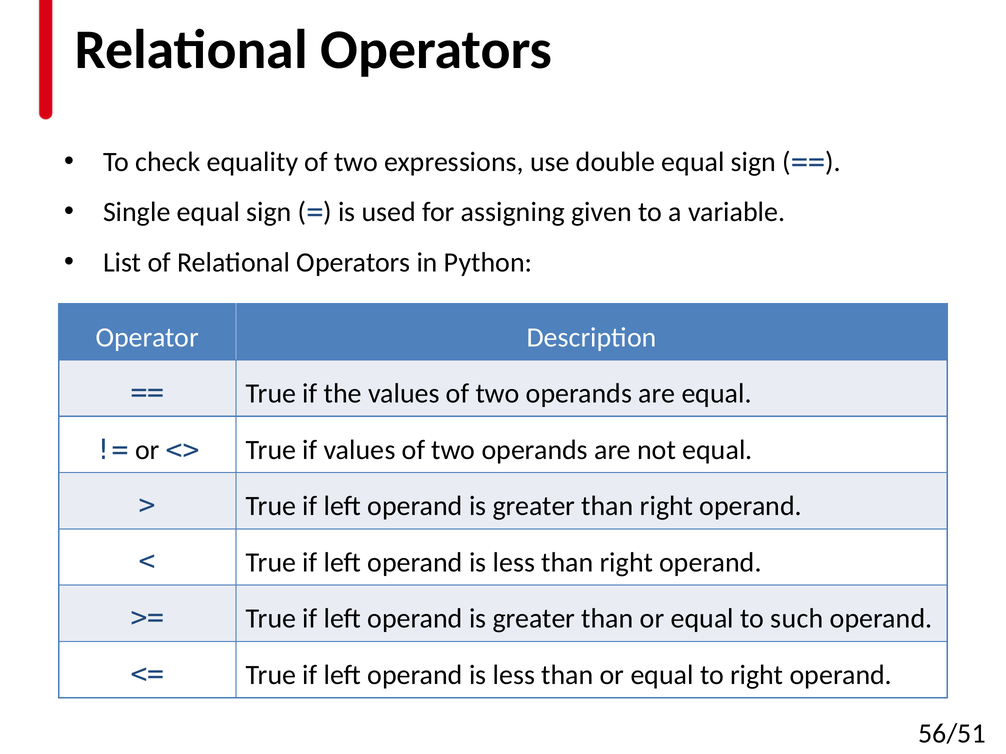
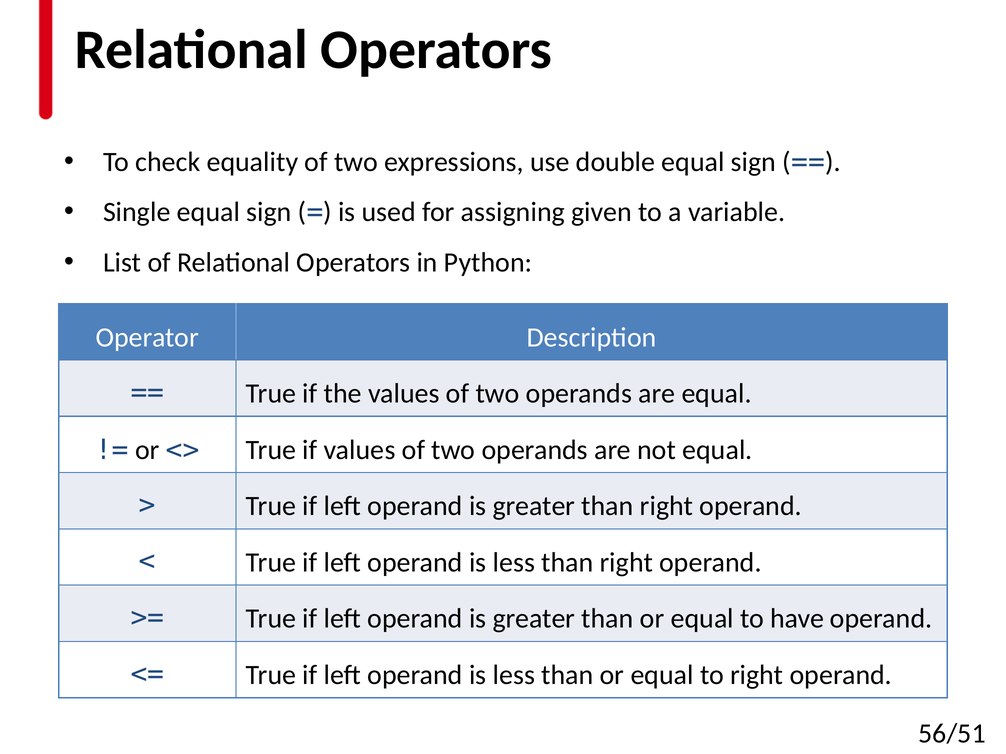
such: such -> have
